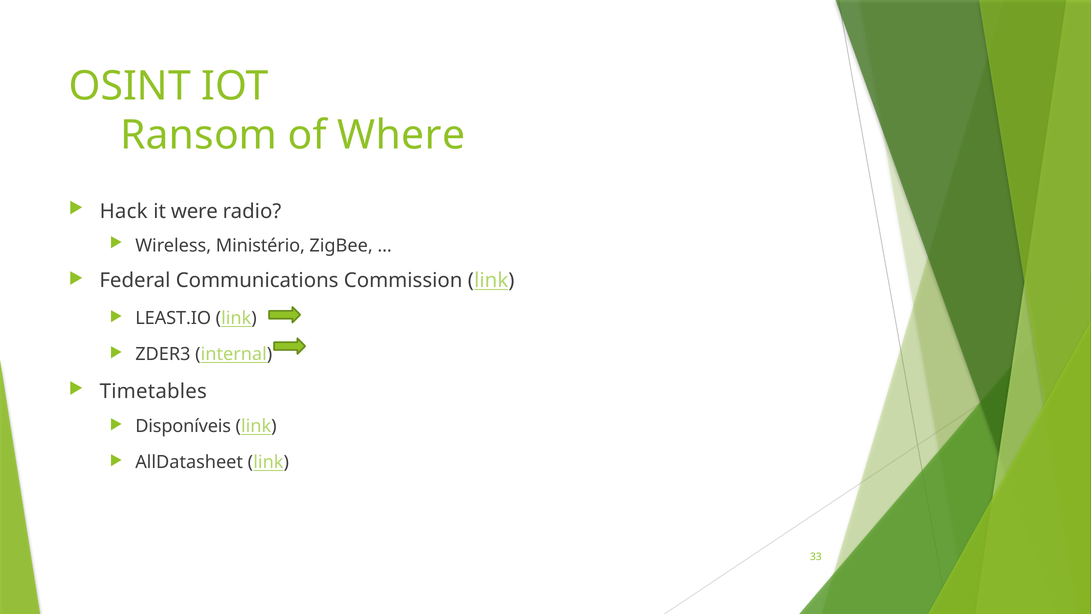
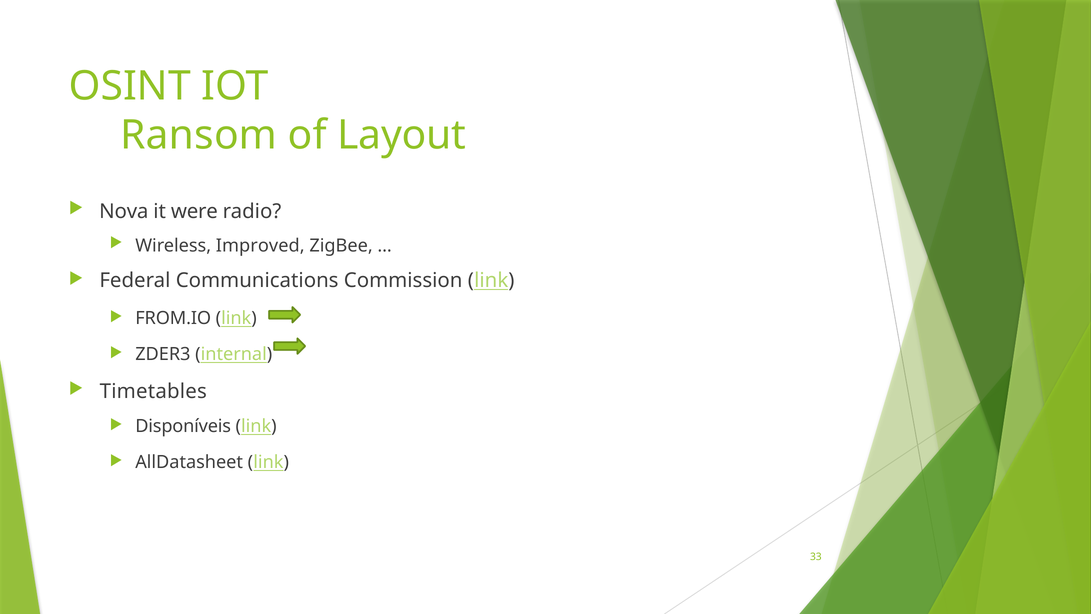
Where: Where -> Layout
Hack: Hack -> Nova
Ministério: Ministério -> Improved
LEAST.IO: LEAST.IO -> FROM.IO
